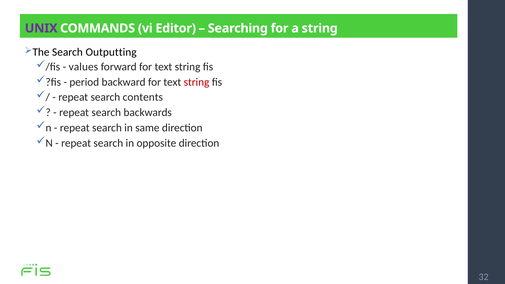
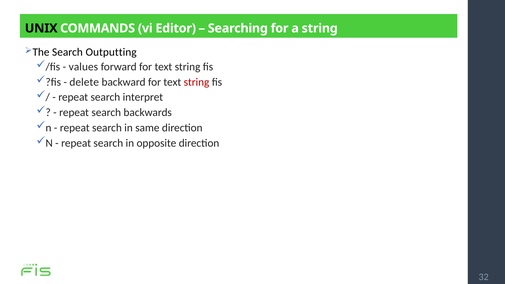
UNIX colour: purple -> black
period: period -> delete
contents: contents -> interpret
